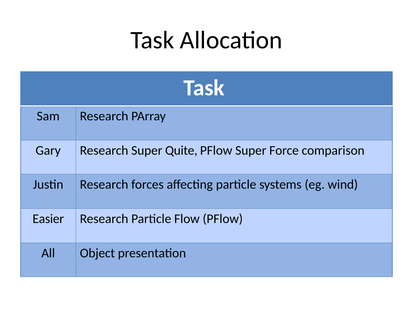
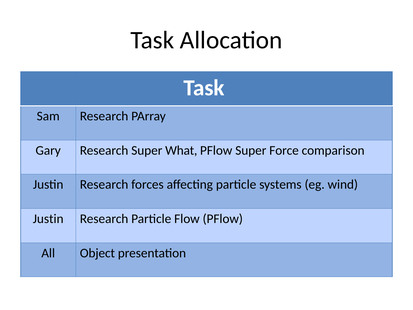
Quite: Quite -> What
Easier at (48, 219): Easier -> Justin
